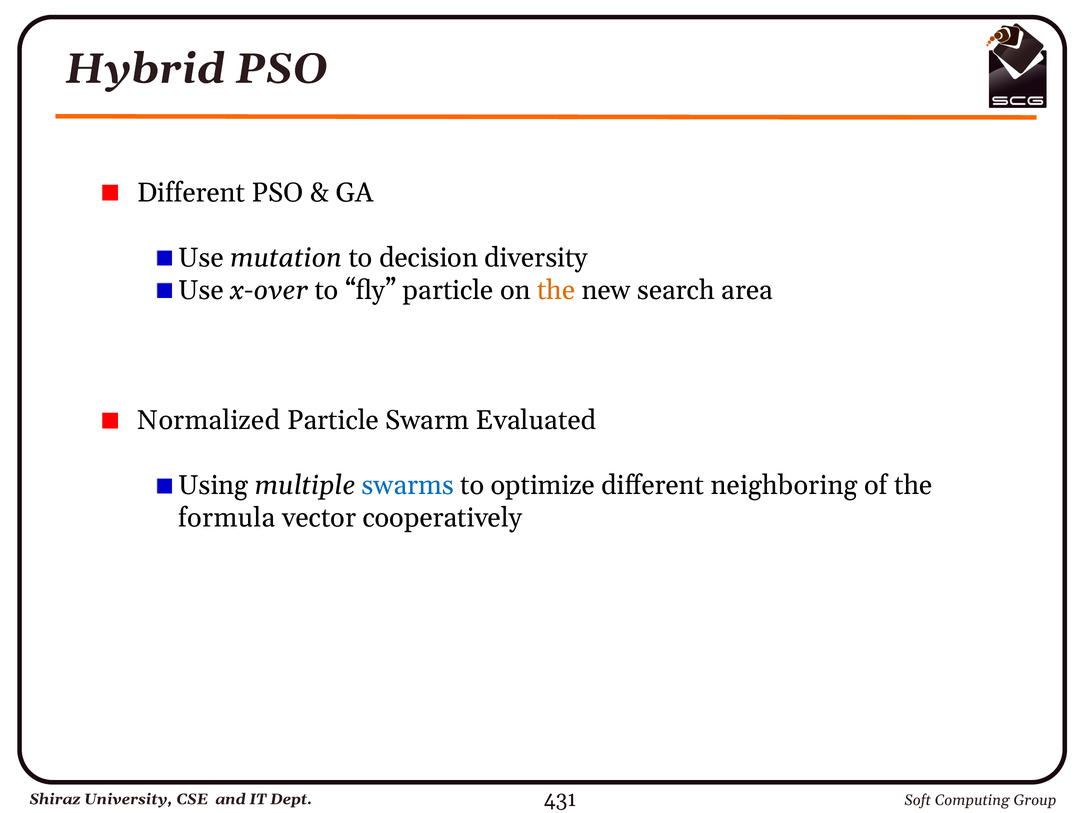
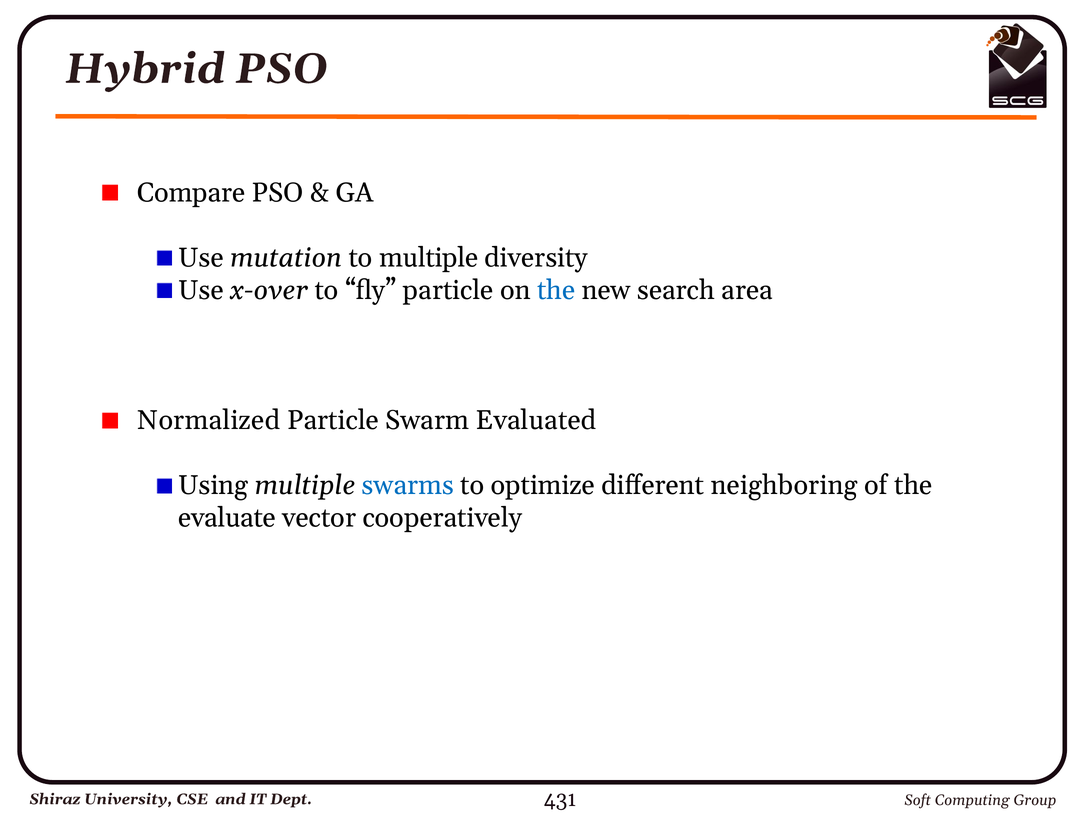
Different at (191, 193): Different -> Compare
to decision: decision -> multiple
the at (556, 290) colour: orange -> blue
formula: formula -> evaluate
